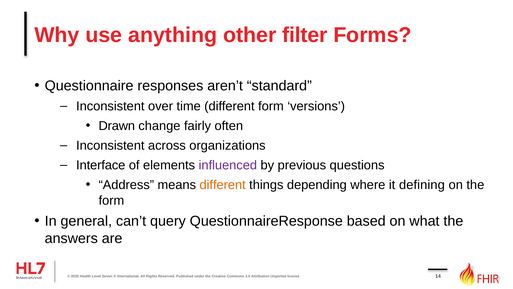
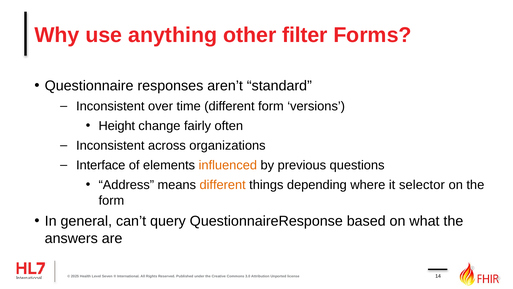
Drawn: Drawn -> Height
influenced colour: purple -> orange
defining: defining -> selector
